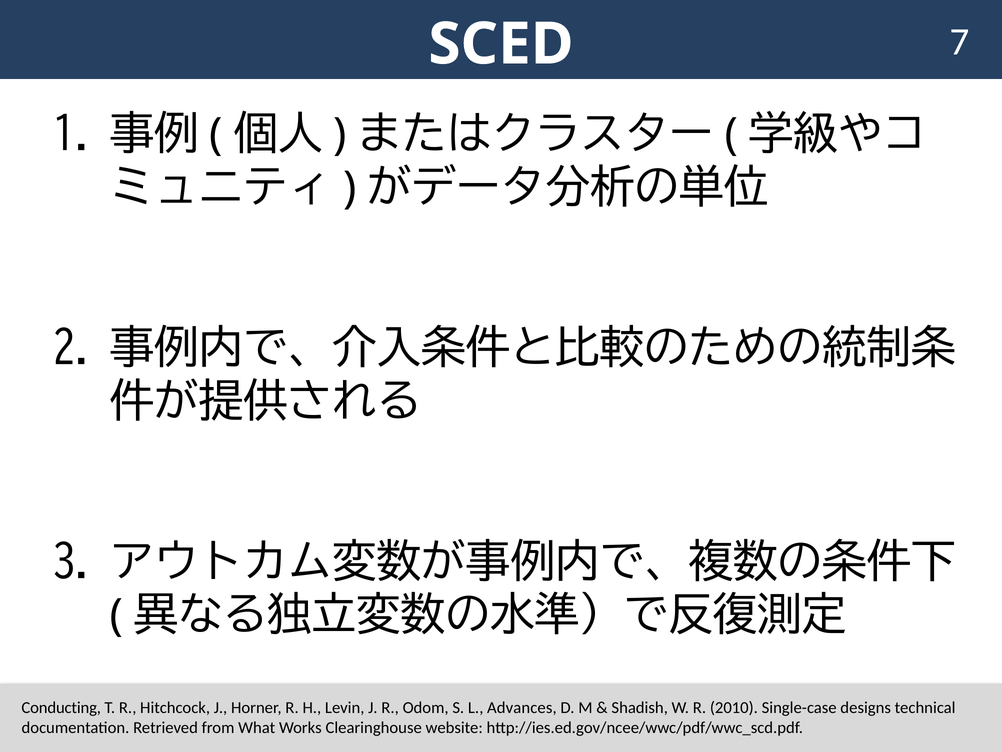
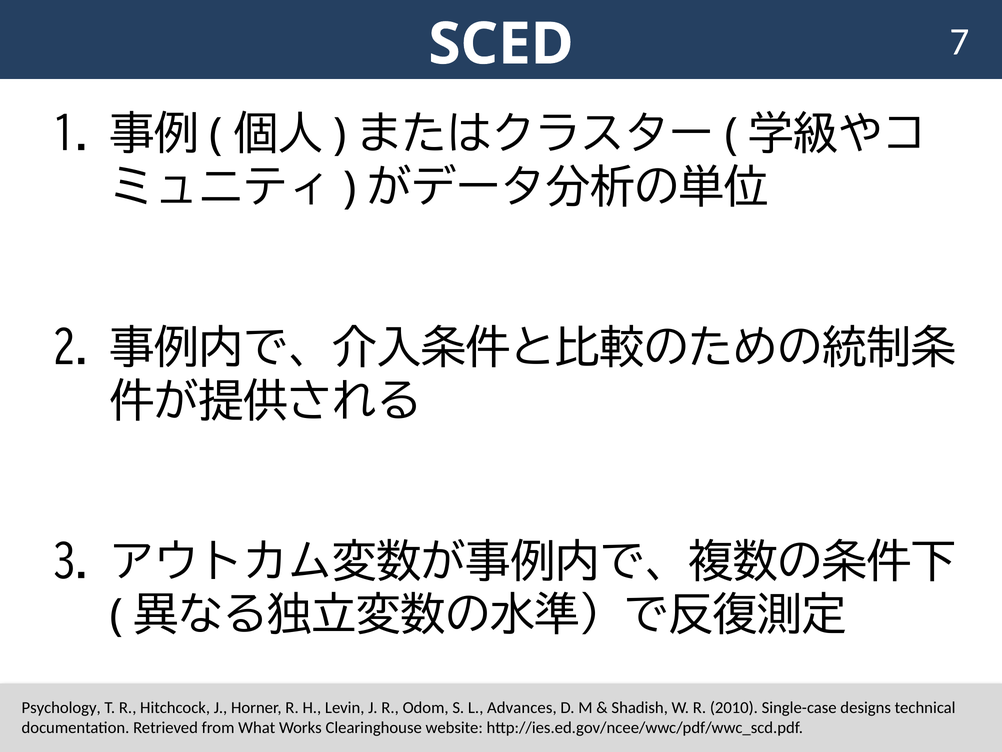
Conducting: Conducting -> Psychology
